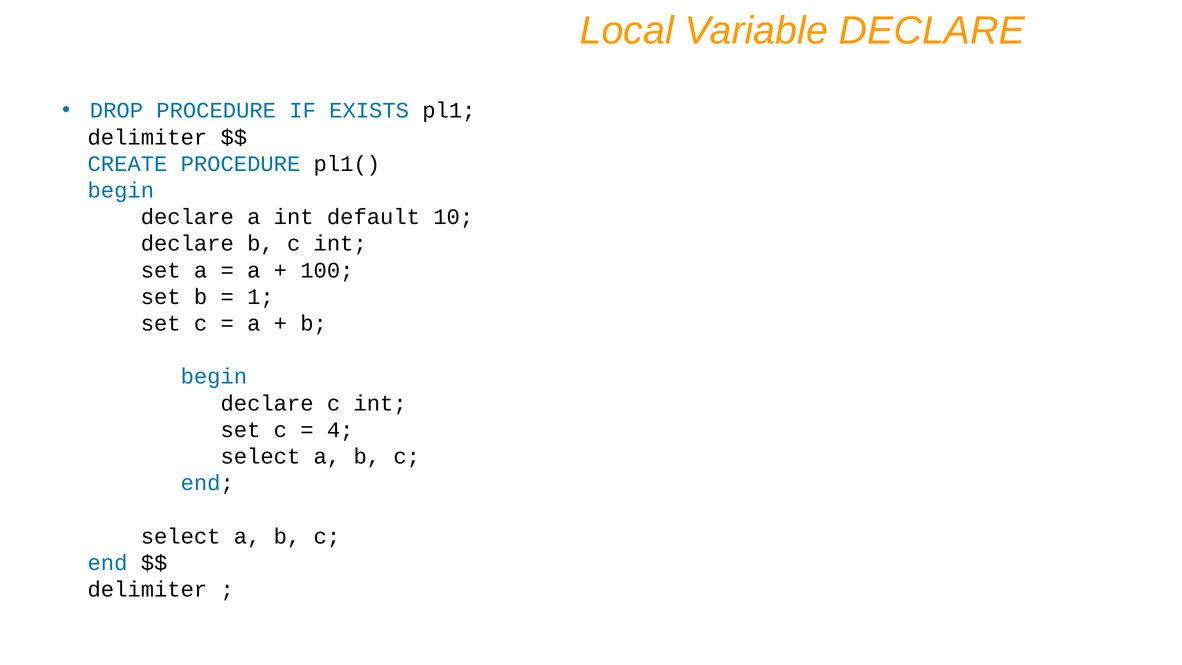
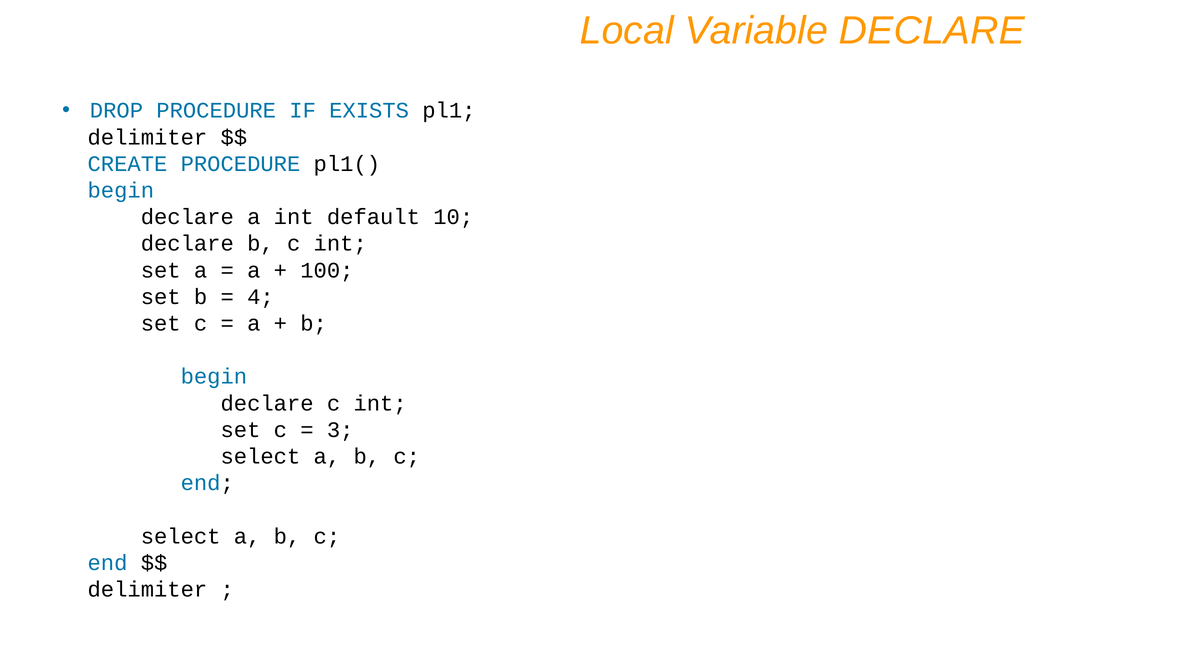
1: 1 -> 4
4: 4 -> 3
